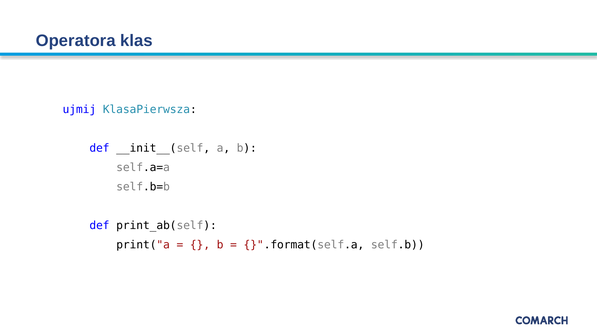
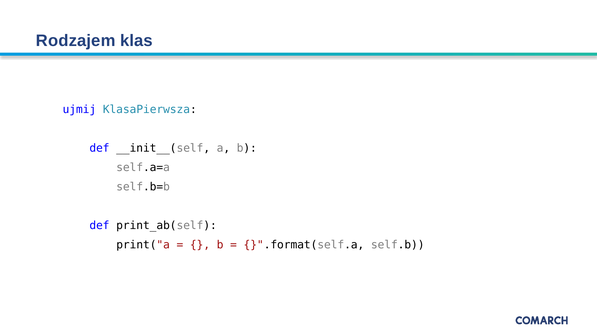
Operatora: Operatora -> Rodzajem
